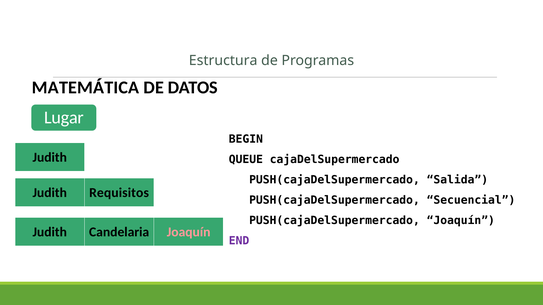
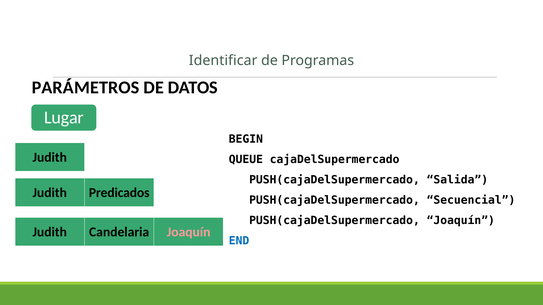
Estructura: Estructura -> Identificar
MATEMÁTICA: MATEMÁTICA -> PARÁMETROS
Requisitos: Requisitos -> Predicados
END colour: purple -> blue
